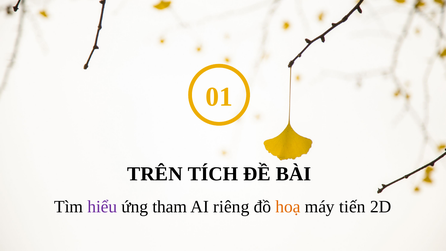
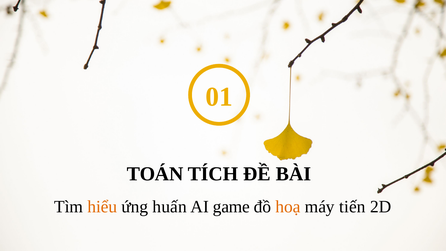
TRÊN: TRÊN -> TOÁN
hiểu colour: purple -> orange
tham: tham -> huấn
riêng: riêng -> game
